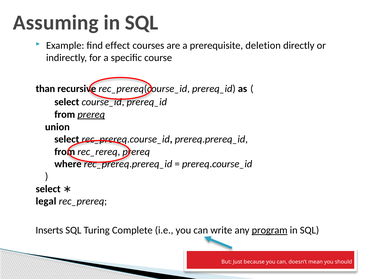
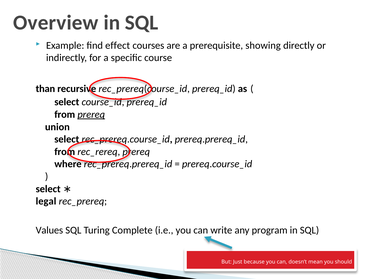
Assuming: Assuming -> Overview
deletion: deletion -> showing
Inserts: Inserts -> Values
program underline: present -> none
